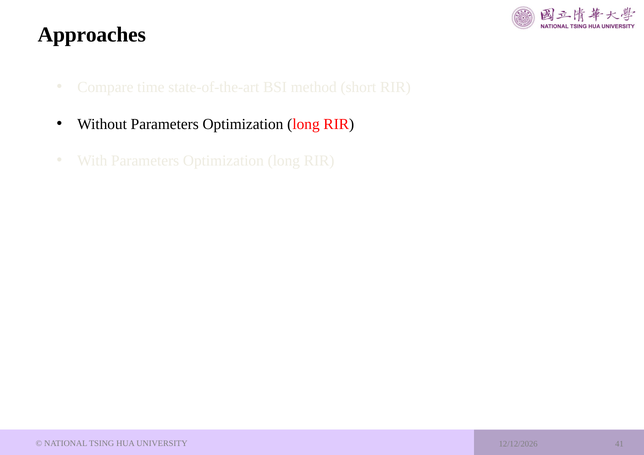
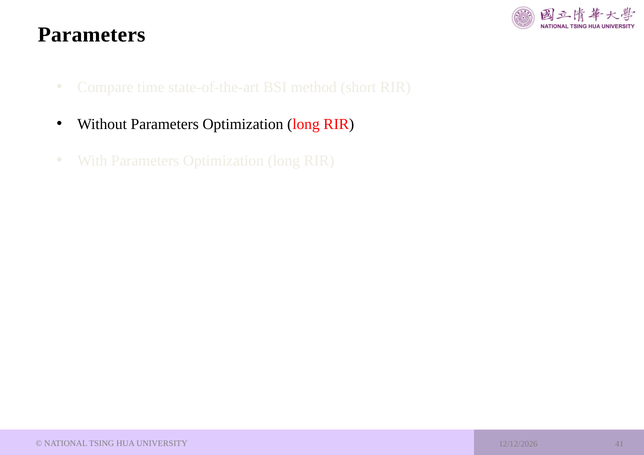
Approaches at (92, 35): Approaches -> Parameters
